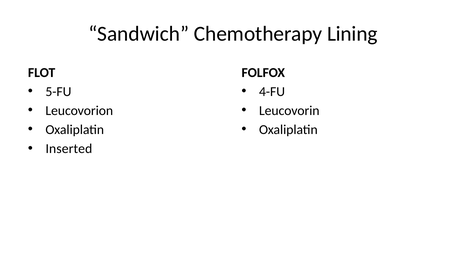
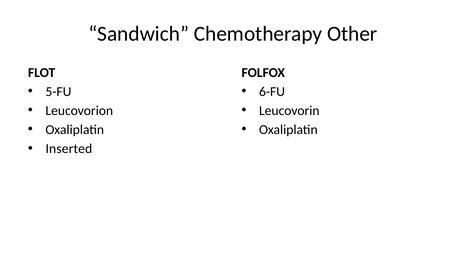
Lining: Lining -> Other
4-FU: 4-FU -> 6-FU
